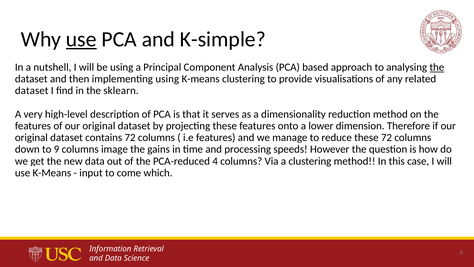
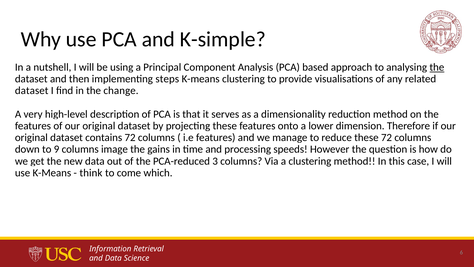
use at (81, 39) underline: present -> none
using at (167, 79): using -> steps
sklearn: sklearn -> change
4: 4 -> 3
input: input -> think
